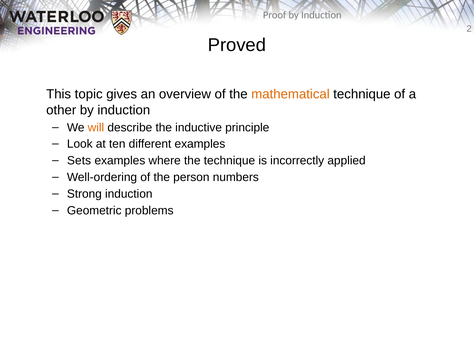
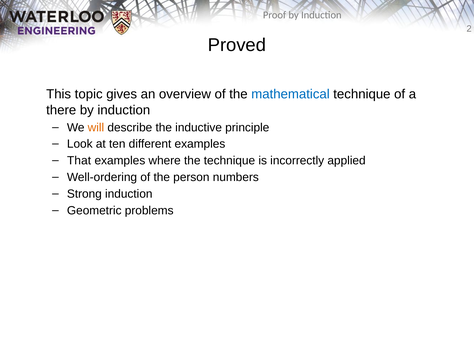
mathematical colour: orange -> blue
other: other -> there
Sets: Sets -> That
